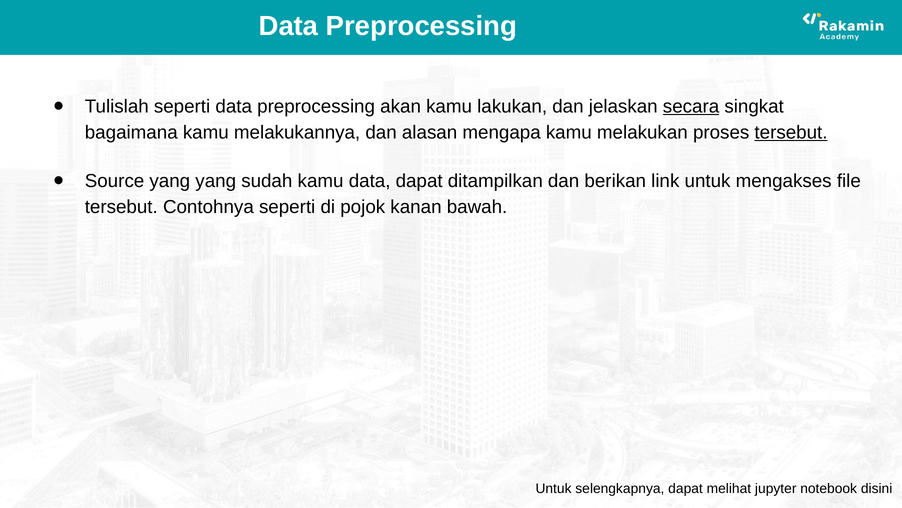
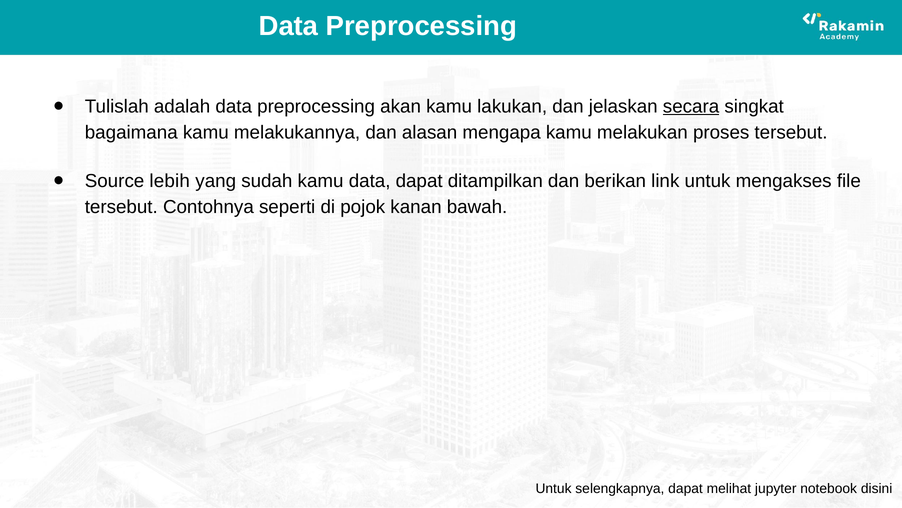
Tulislah seperti: seperti -> adalah
tersebut at (791, 132) underline: present -> none
Source yang: yang -> lebih
